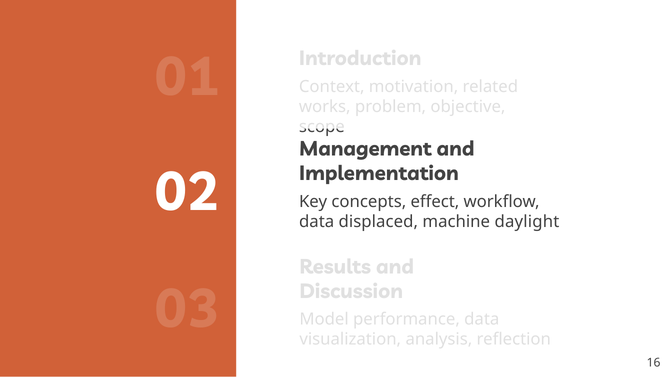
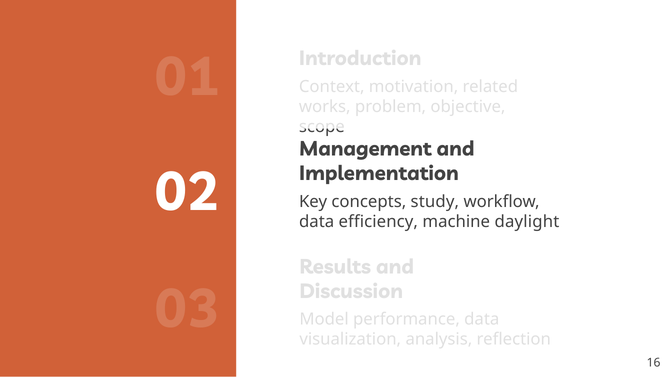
effect: effect -> study
displaced: displaced -> efficiency
